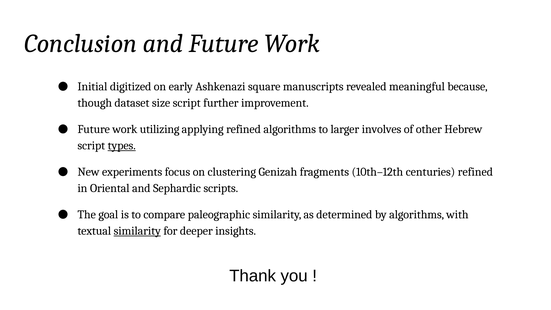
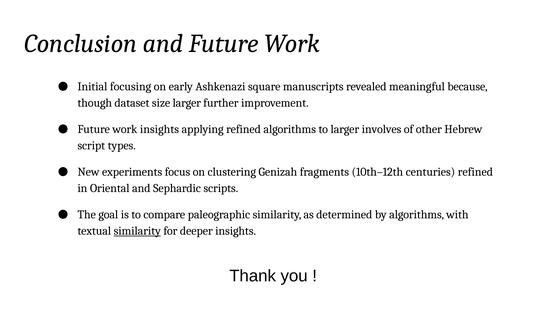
digitized: digitized -> focusing
size script: script -> larger
work utilizing: utilizing -> insights
types underline: present -> none
